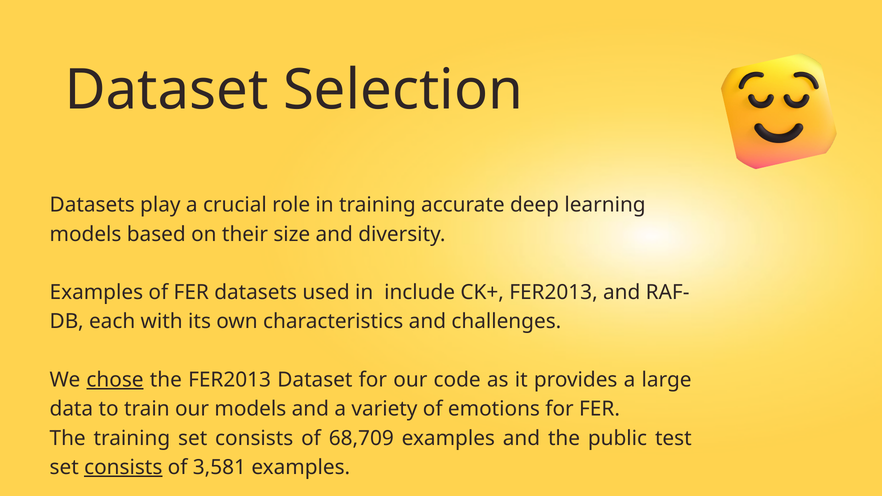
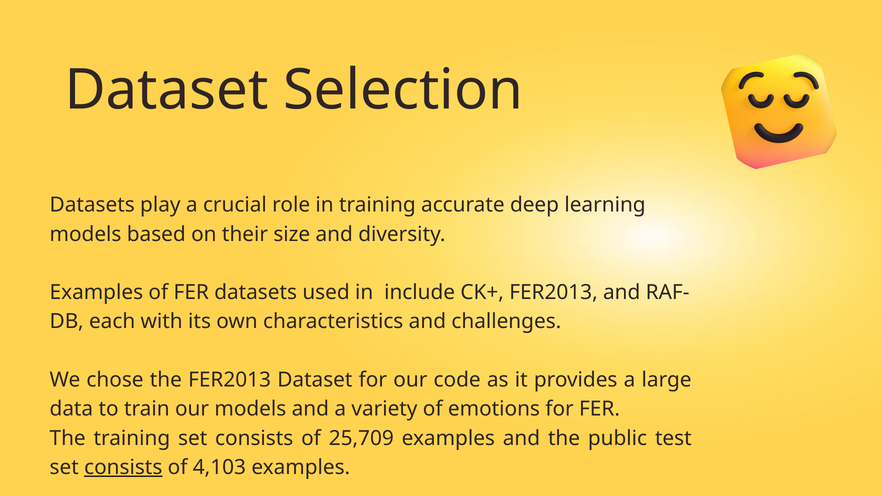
chose underline: present -> none
68,709: 68,709 -> 25,709
3,581: 3,581 -> 4,103
